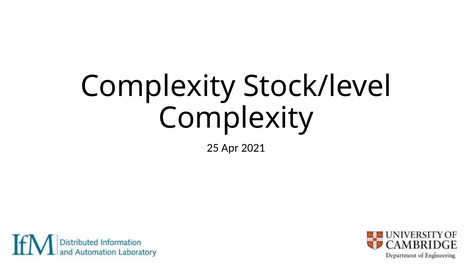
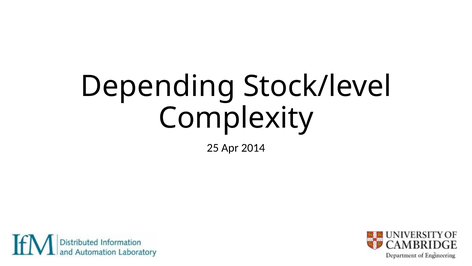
Complexity at (158, 86): Complexity -> Depending
2021: 2021 -> 2014
